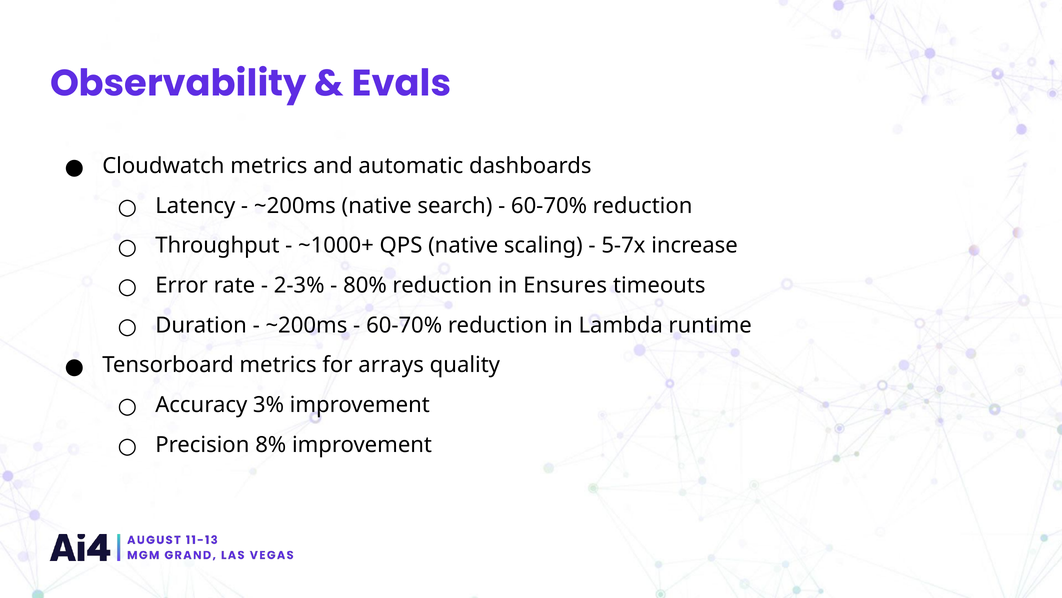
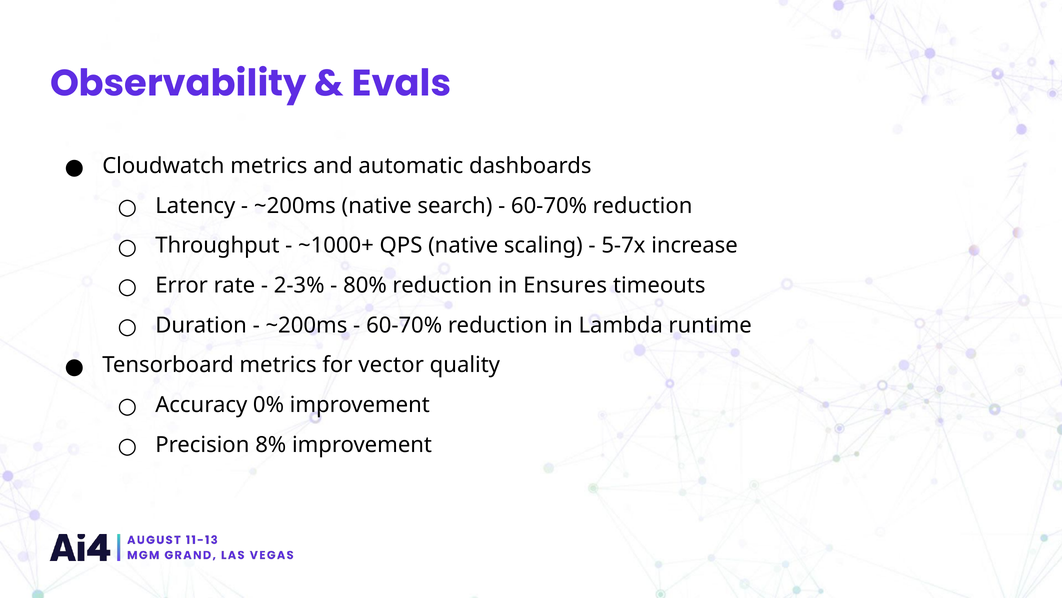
arrays: arrays -> vector
3%: 3% -> 0%
